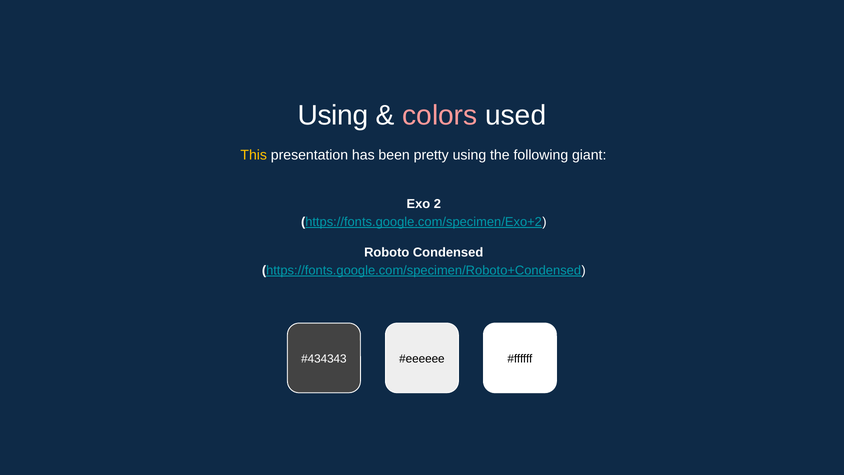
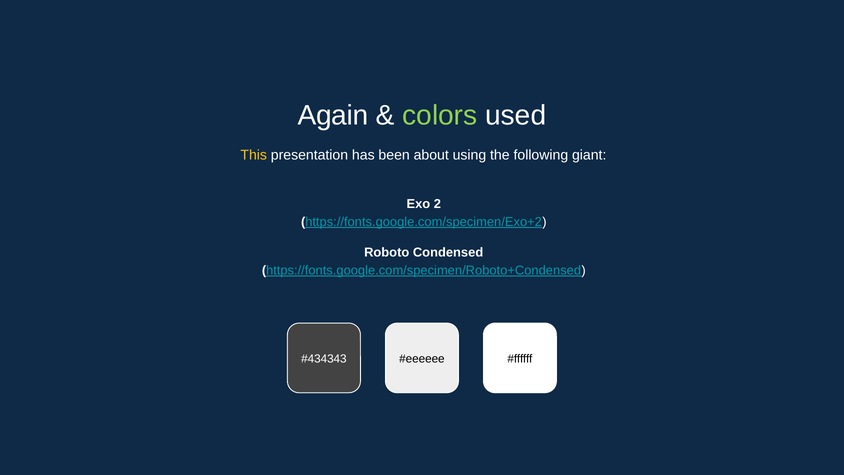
Using at (333, 115): Using -> Again
colors colour: pink -> light green
pretty: pretty -> about
